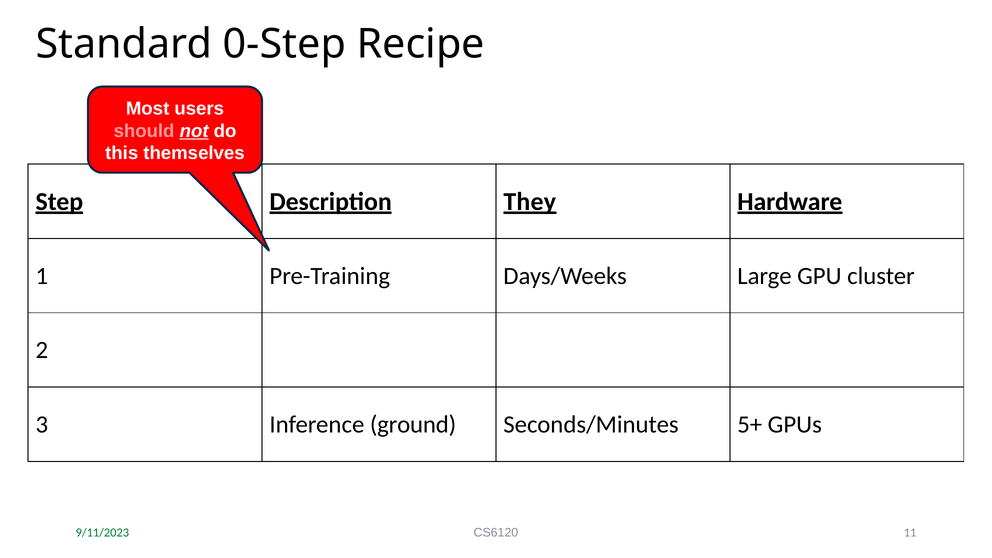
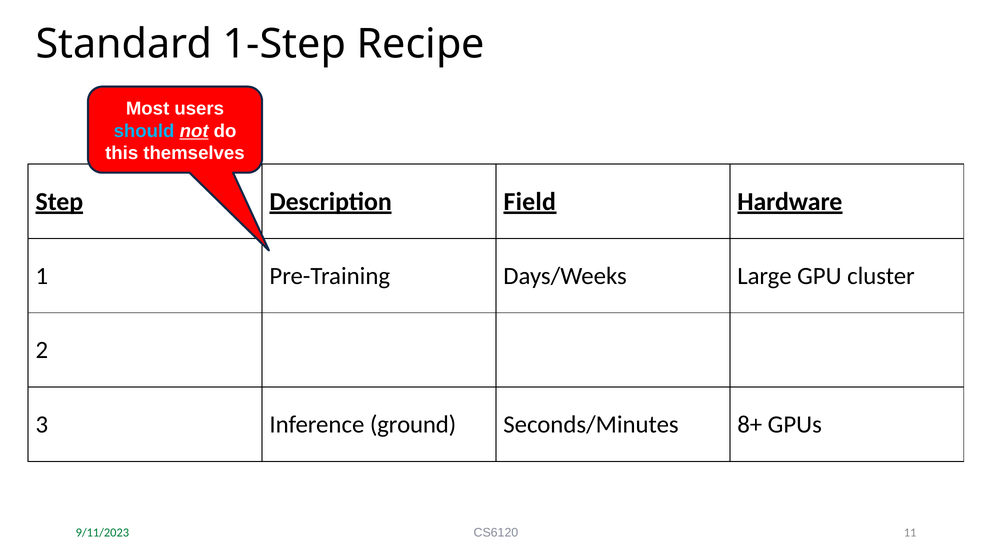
0-Step: 0-Step -> 1-Step
should colour: pink -> light blue
They: They -> Field
5+: 5+ -> 8+
